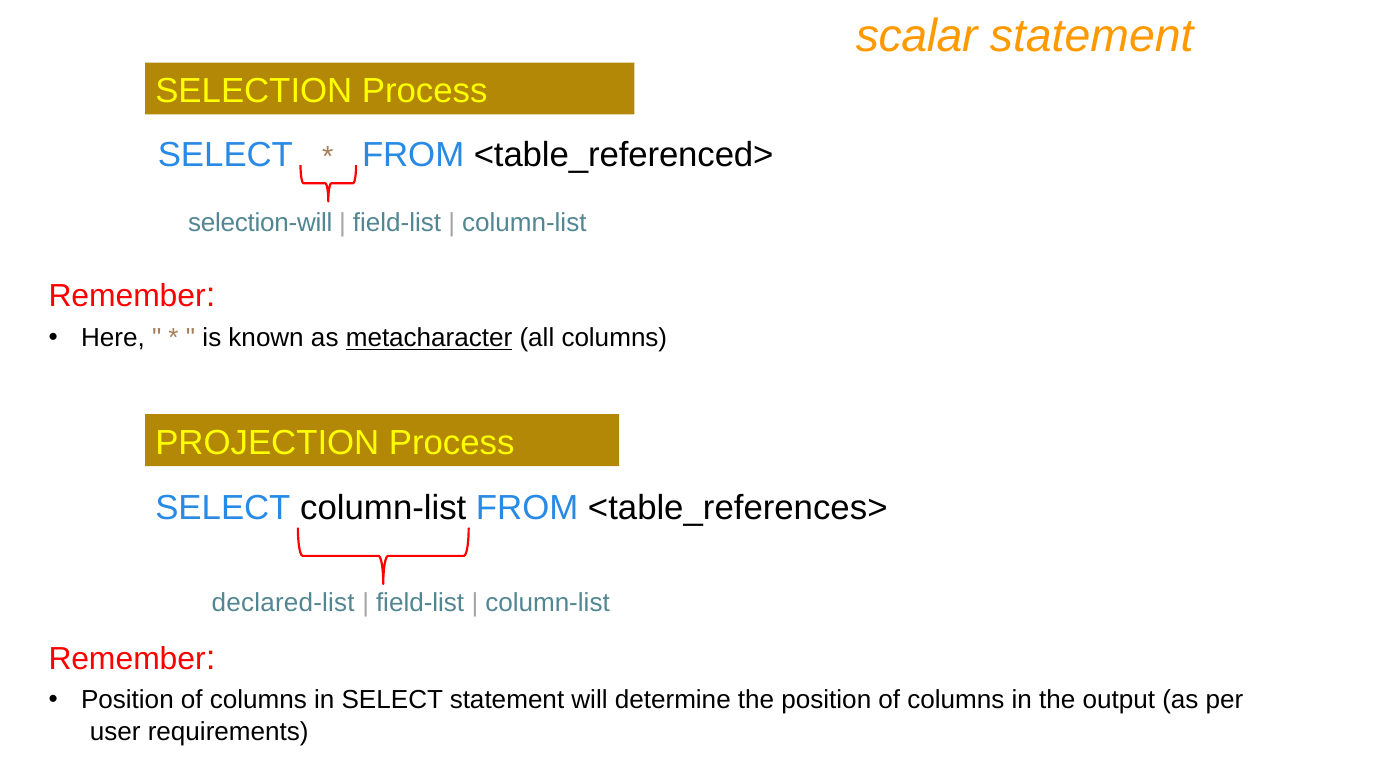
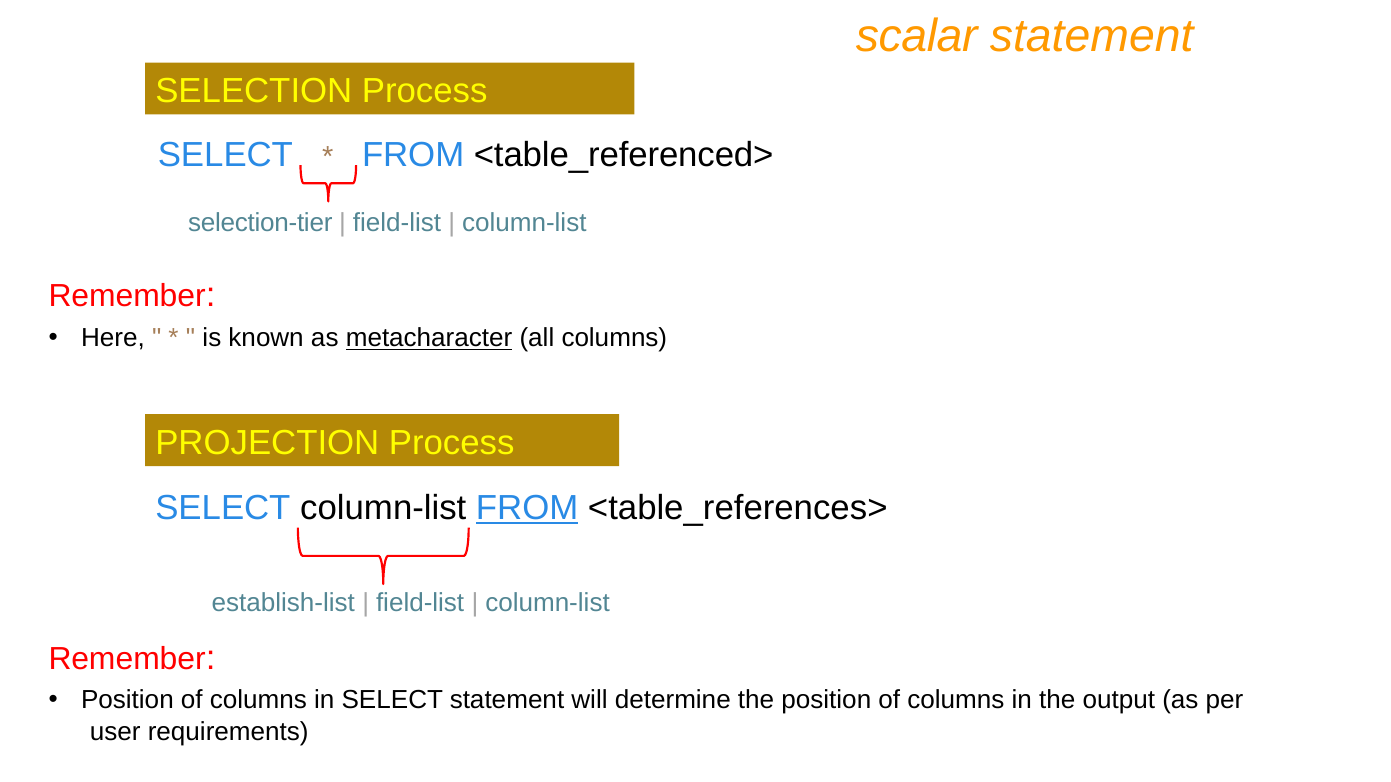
selection-will: selection-will -> selection-tier
FROM at (527, 508) underline: none -> present
declared-list: declared-list -> establish-list
